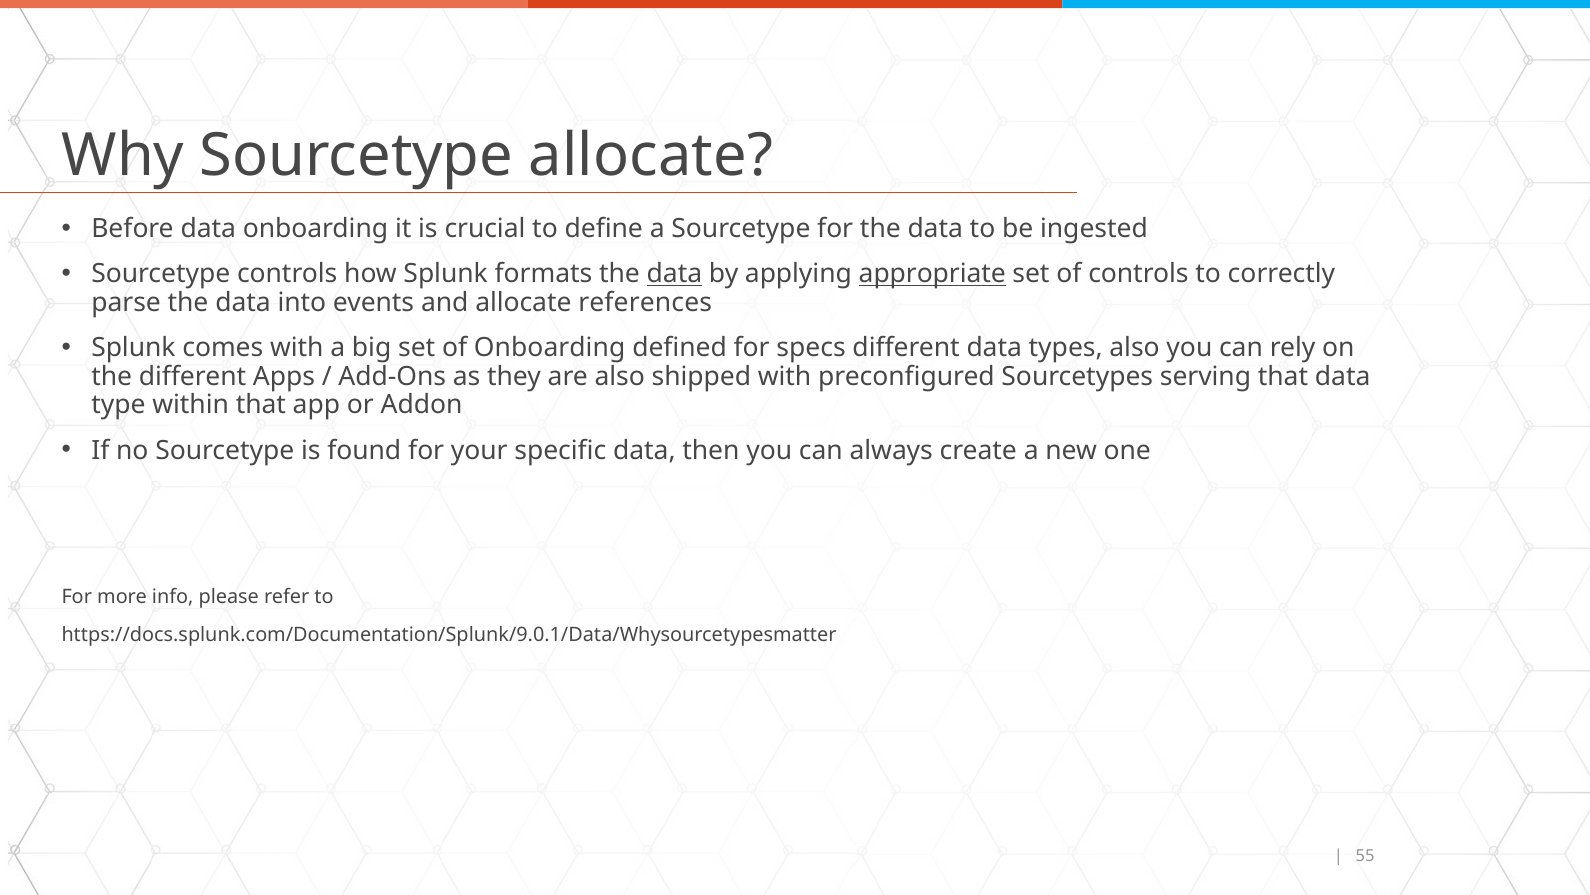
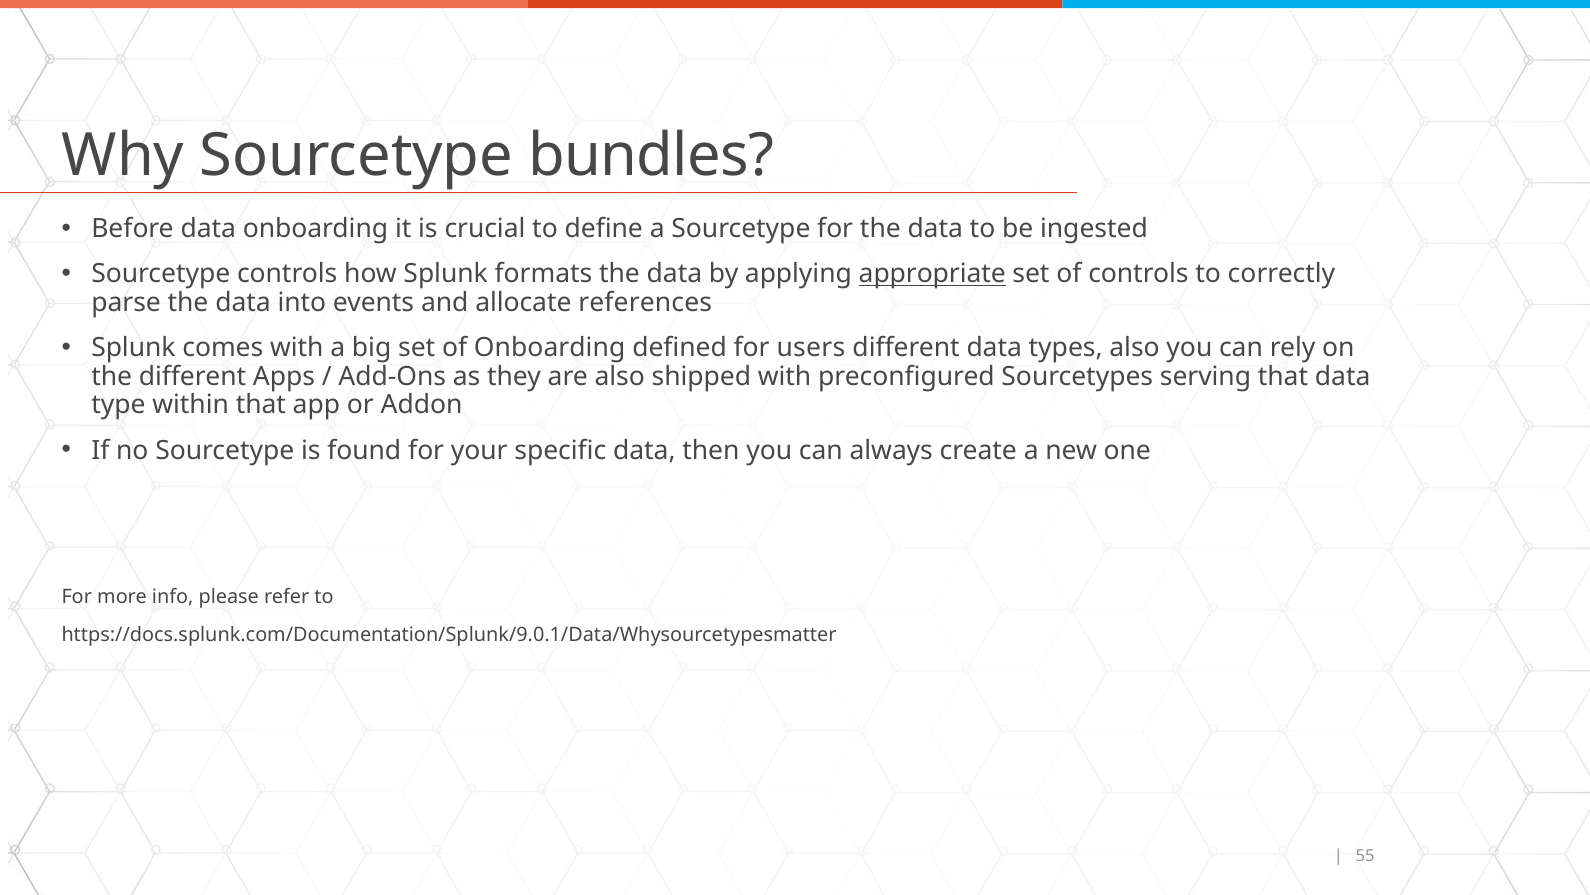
Sourcetype allocate: allocate -> bundles
data at (674, 274) underline: present -> none
specs: specs -> users
